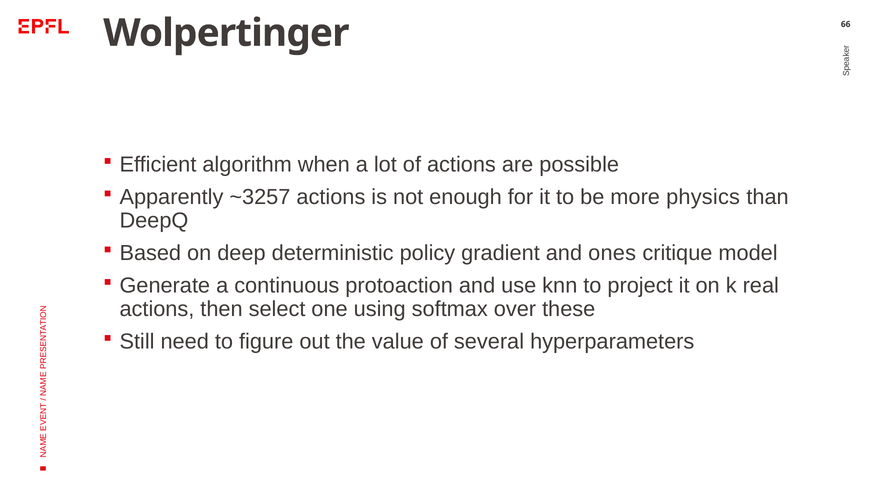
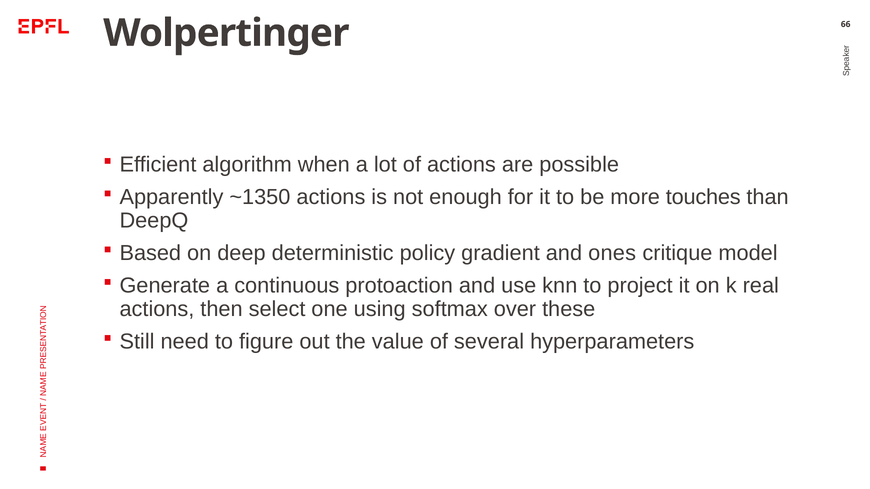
~3257: ~3257 -> ~1350
physics: physics -> touches
